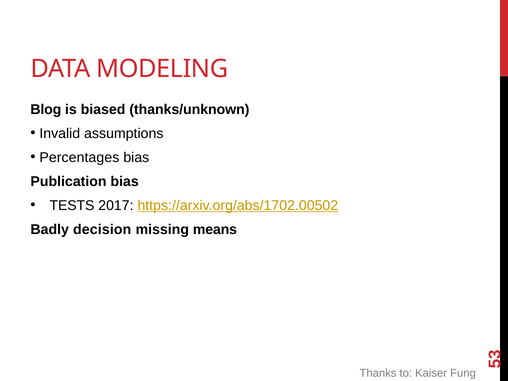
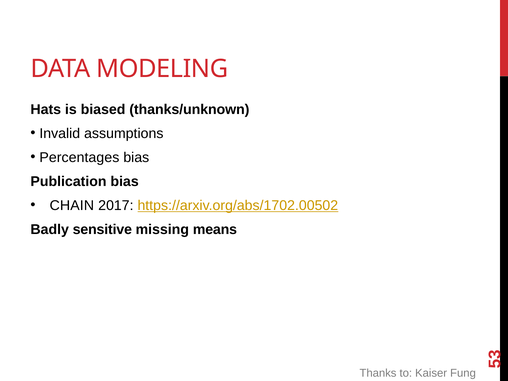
Blog: Blog -> Hats
TESTS: TESTS -> CHAIN
decision: decision -> sensitive
